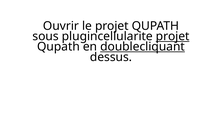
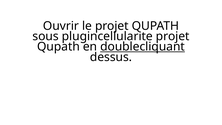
projet at (173, 36) underline: present -> none
